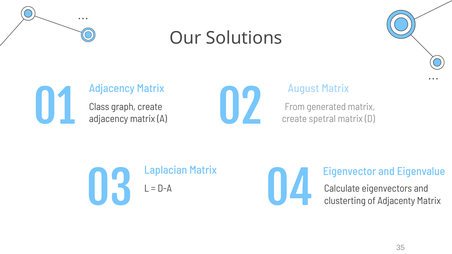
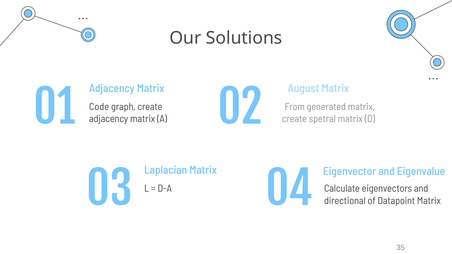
Class: Class -> Code
clusterting: clusterting -> directional
Adjacenty: Adjacenty -> Datapoint
